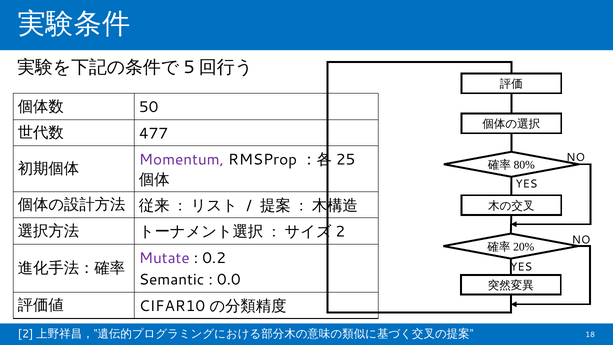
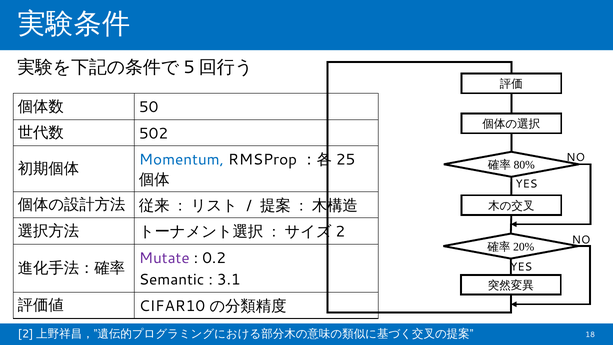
477: 477 -> 502
Momentum colour: purple -> blue
0.0: 0.0 -> 3.1
